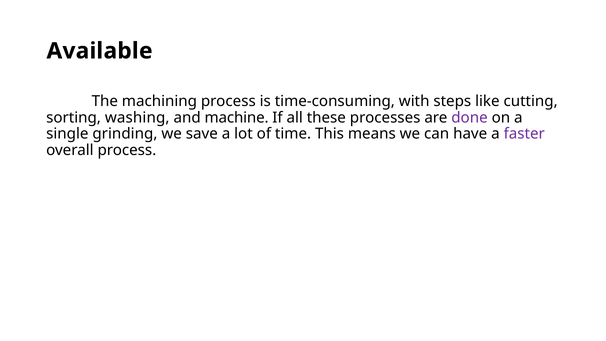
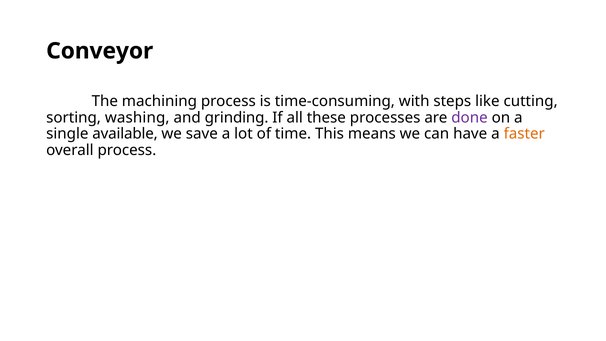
Available: Available -> Conveyor
machine: machine -> grinding
grinding: grinding -> available
faster colour: purple -> orange
